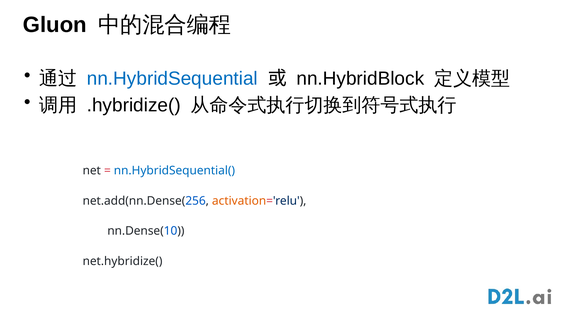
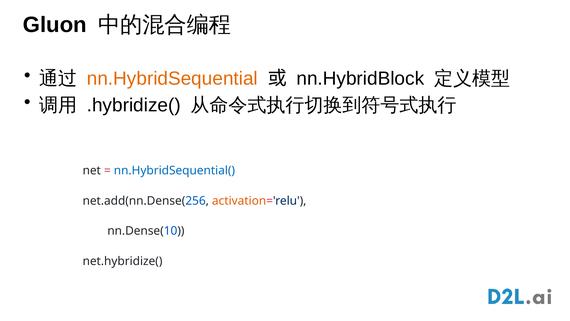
nn.HybridSequential colour: blue -> orange
